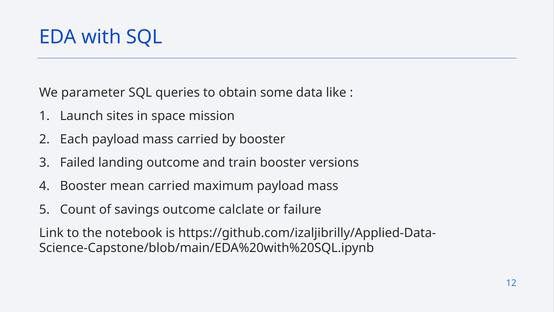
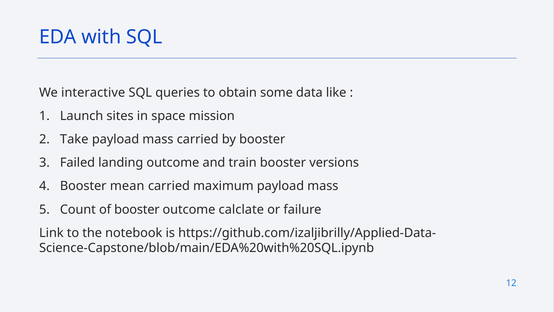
parameter: parameter -> interactive
Each: Each -> Take
of savings: savings -> booster
